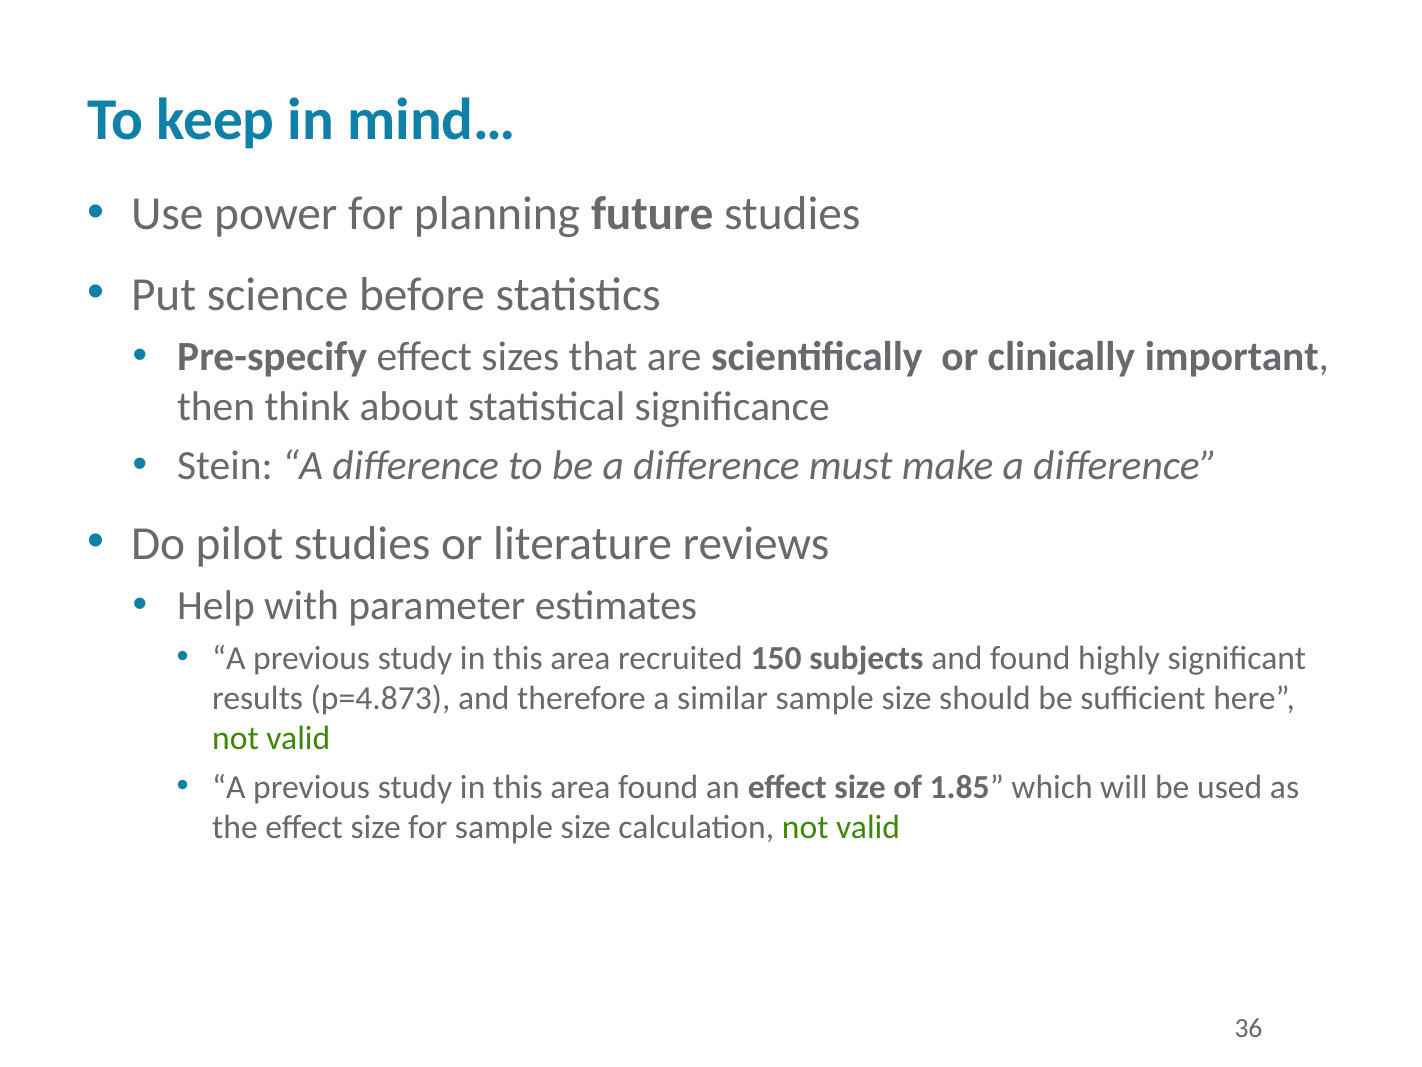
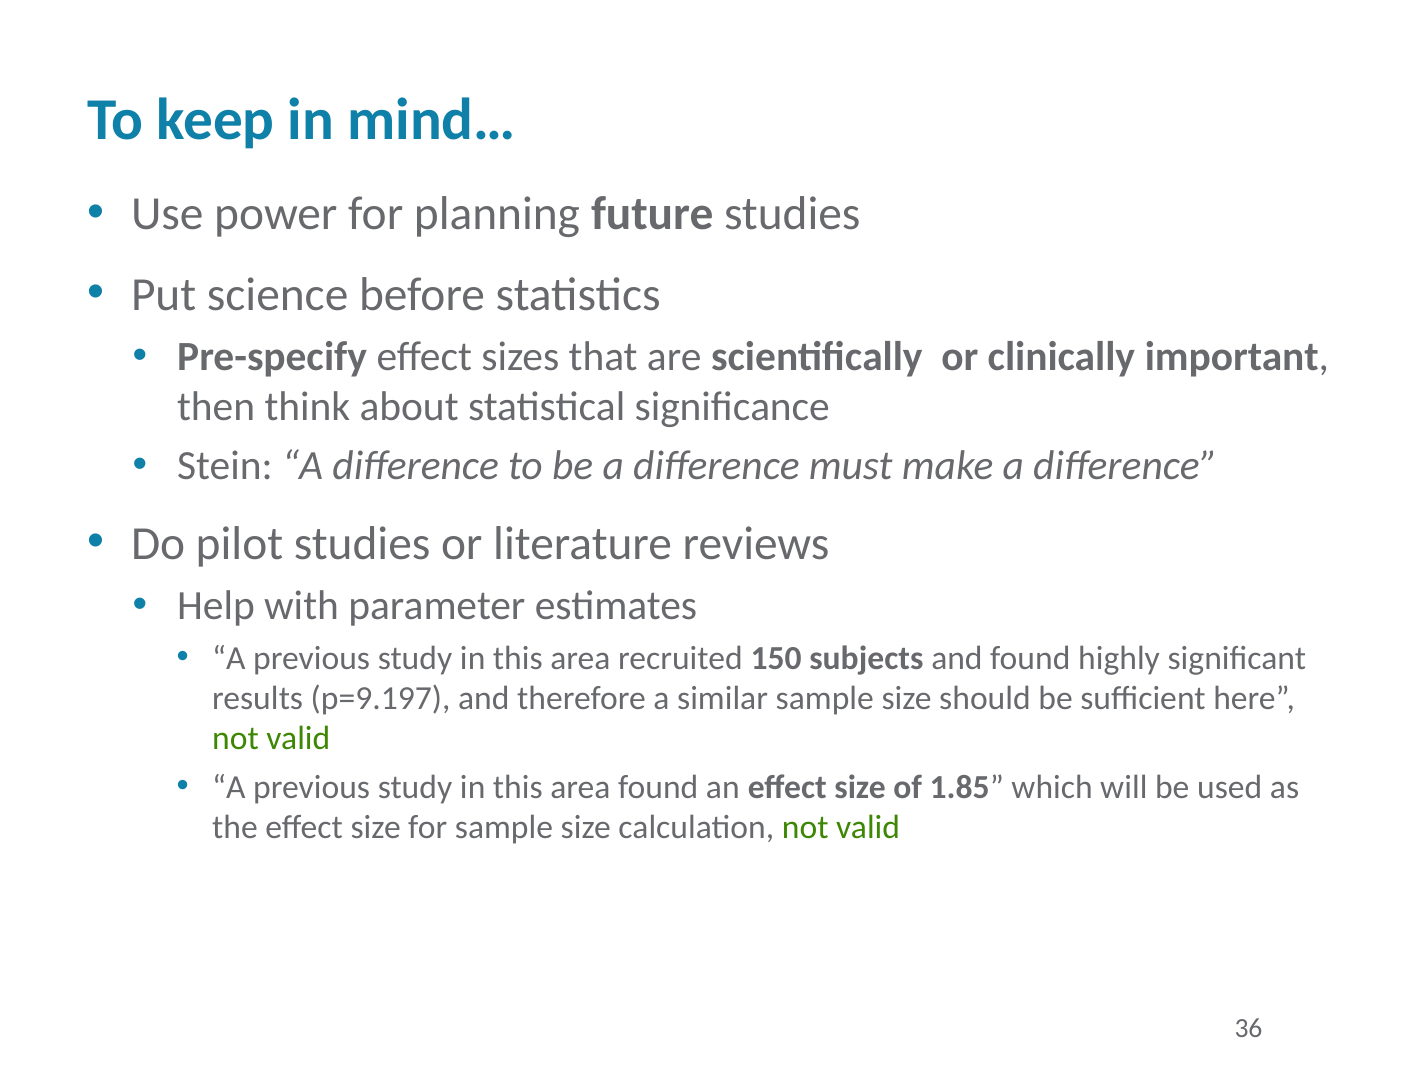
p=4.873: p=4.873 -> p=9.197
